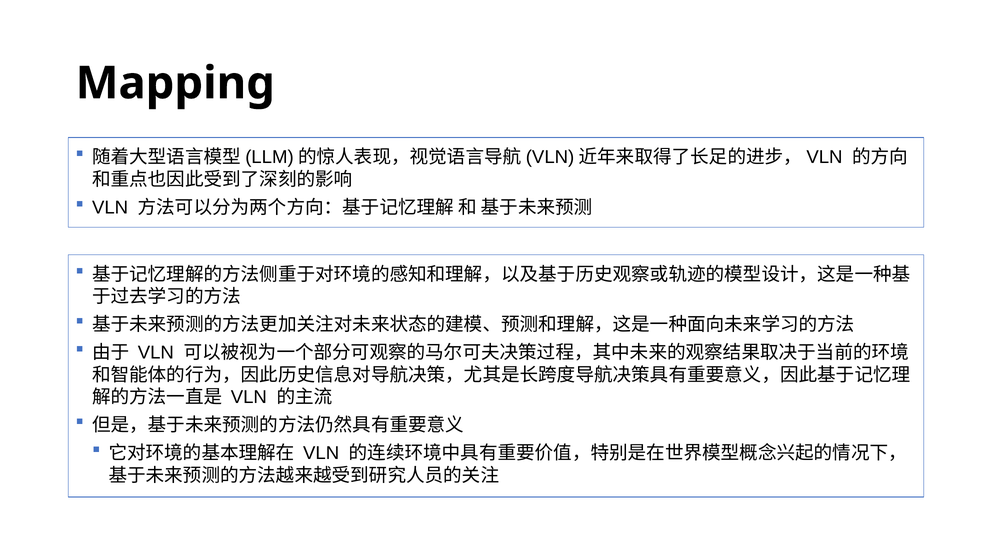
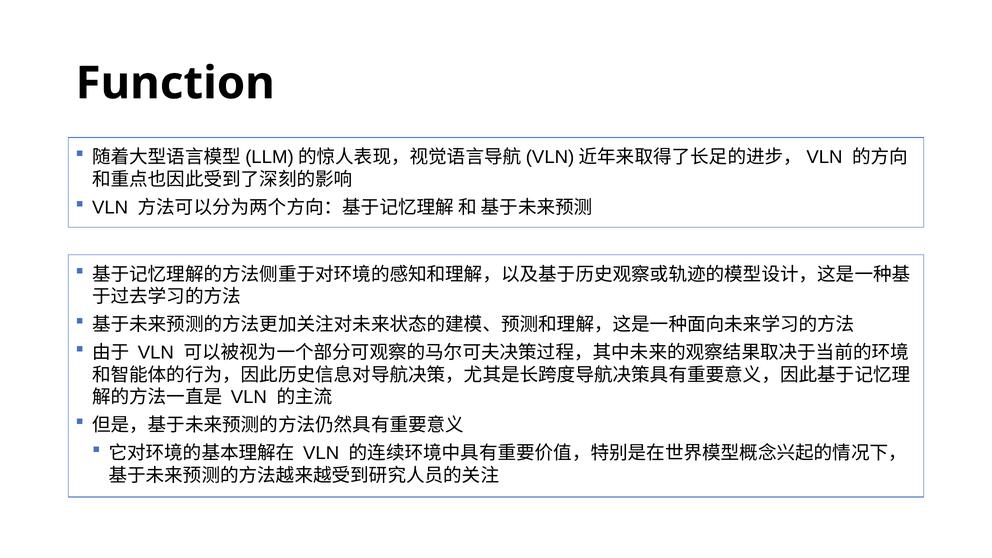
Mapping: Mapping -> Function
